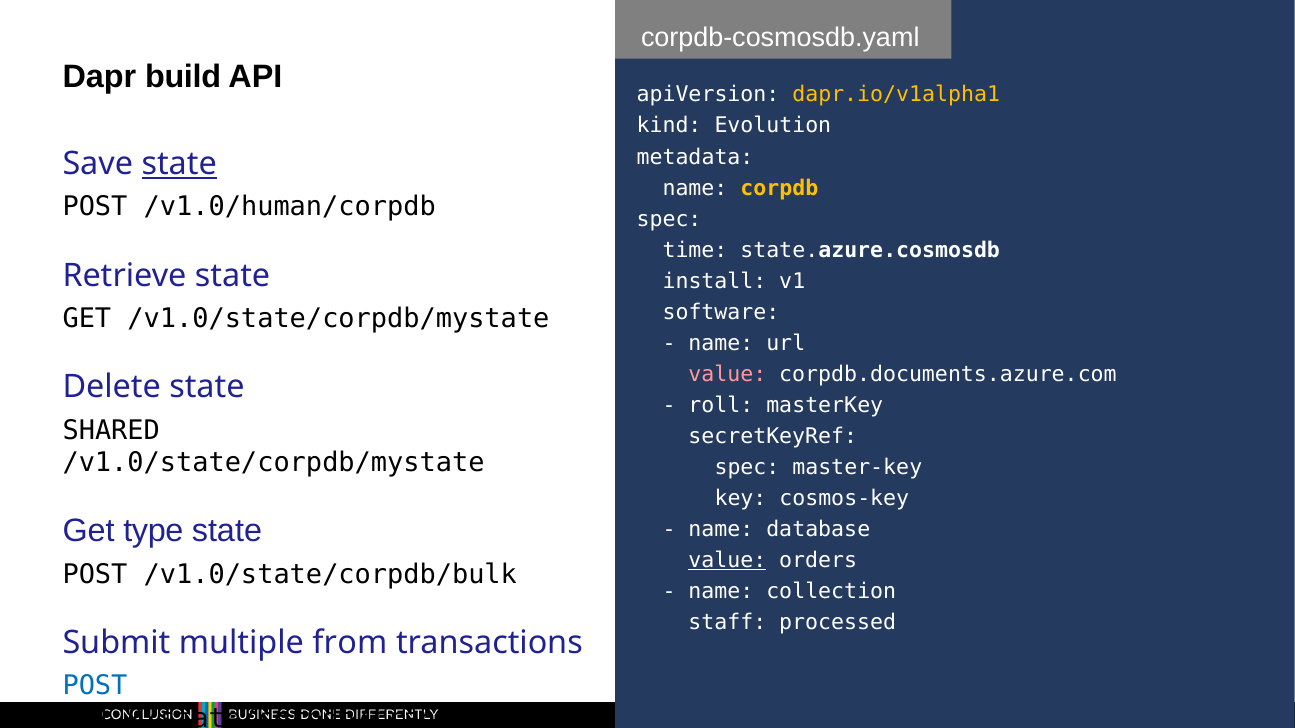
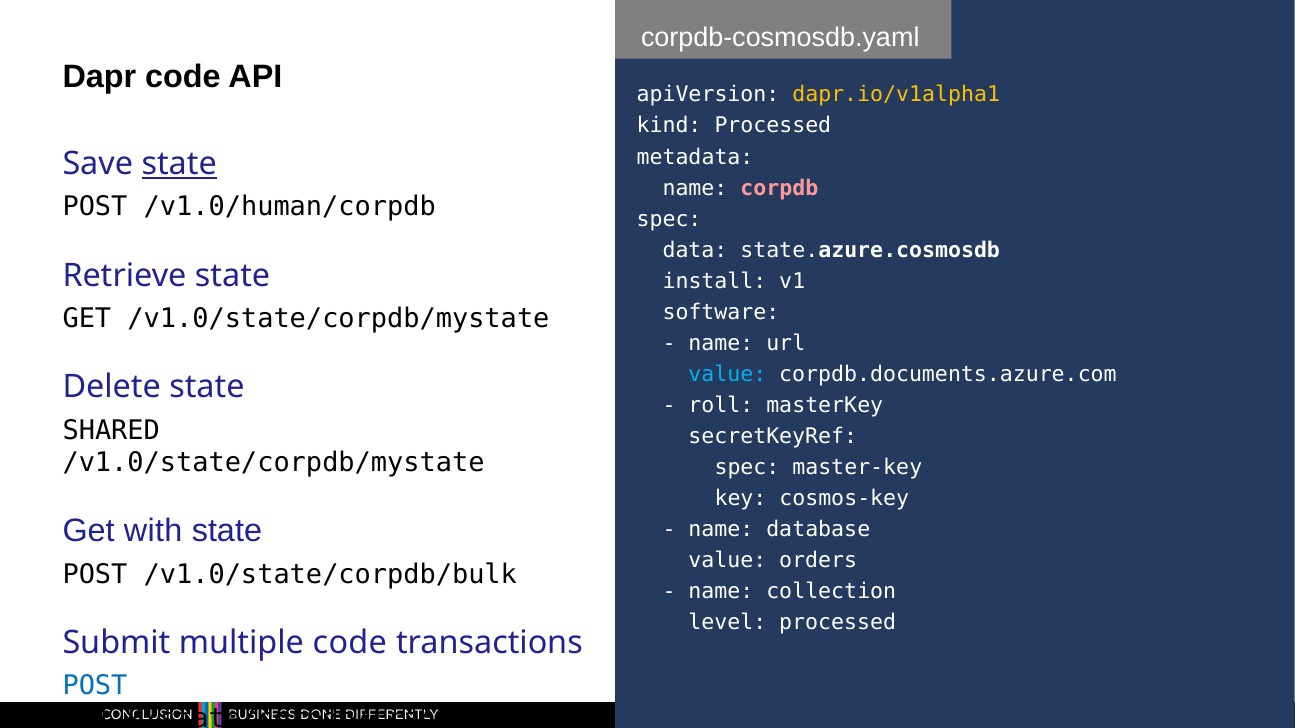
Dapr build: build -> code
kind Evolution: Evolution -> Processed
corpdb colour: yellow -> pink
time: time -> data
value at (727, 374) colour: pink -> light blue
type: type -> with
value at (727, 561) underline: present -> none
staff: staff -> level
multiple from: from -> code
